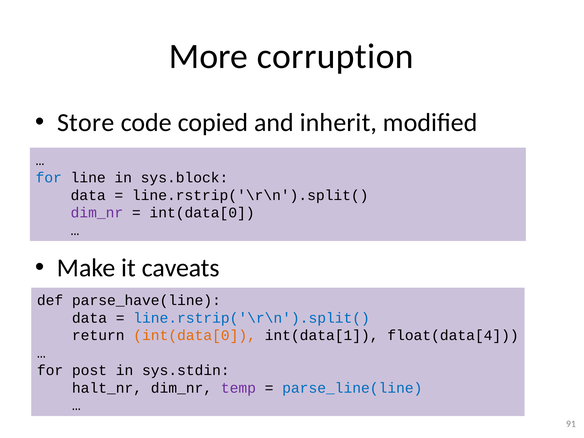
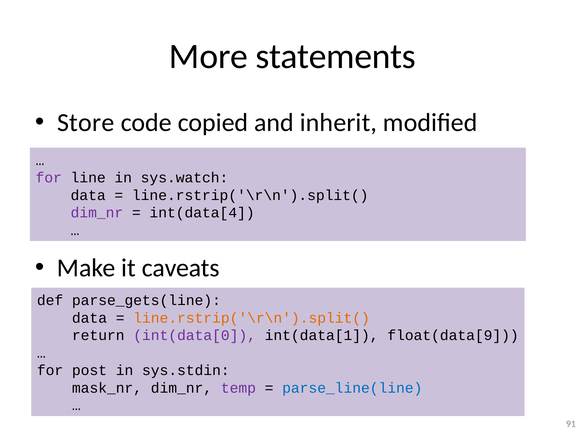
corruption: corruption -> statements
for at (49, 178) colour: blue -> purple
sys.block: sys.block -> sys.watch
int(data[0 at (202, 213): int(data[0 -> int(data[4
parse_have(line: parse_have(line -> parse_gets(line
line.rstrip('\r\n').split( at (252, 318) colour: blue -> orange
int(data[0 at (195, 335) colour: orange -> purple
float(data[4: float(data[4 -> float(data[9
halt_nr: halt_nr -> mask_nr
